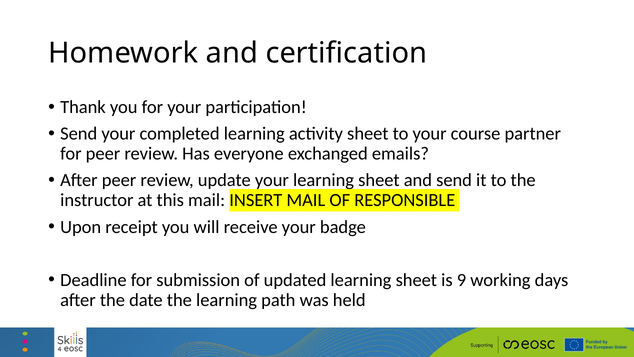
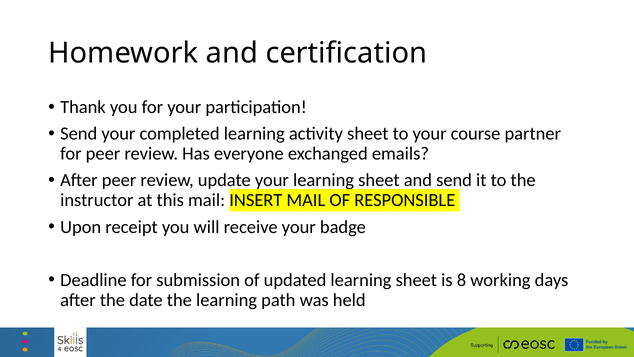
9: 9 -> 8
